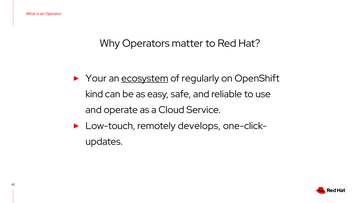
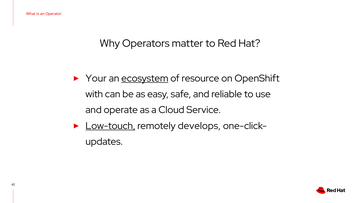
regularly: regularly -> resource
kind: kind -> with
Low-touch underline: none -> present
